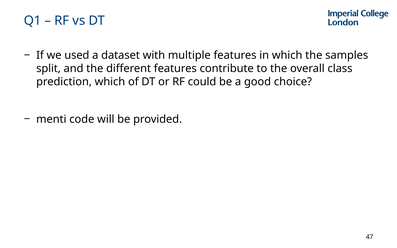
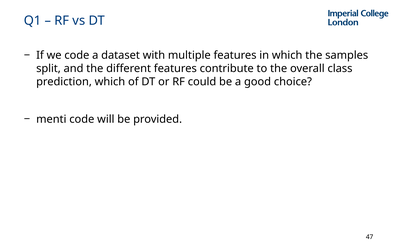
we used: used -> code
